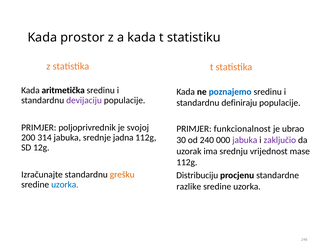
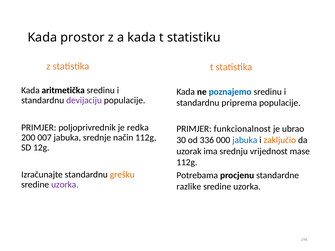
definiraju: definiraju -> priprema
svojoj: svojoj -> redka
314: 314 -> 007
jadna: jadna -> način
240: 240 -> 336
jabuka at (245, 140) colour: purple -> blue
zaključio colour: purple -> orange
Distribuciju: Distribuciju -> Potrebama
uzorka at (65, 185) colour: blue -> purple
